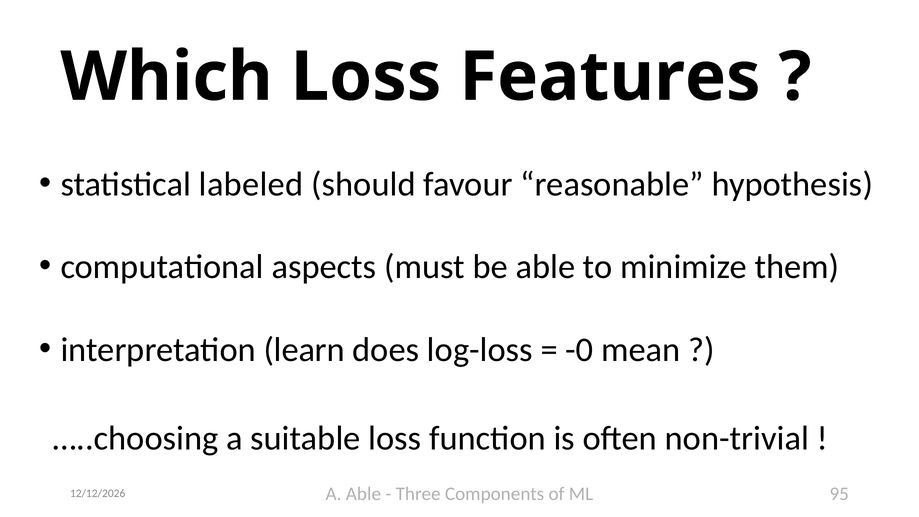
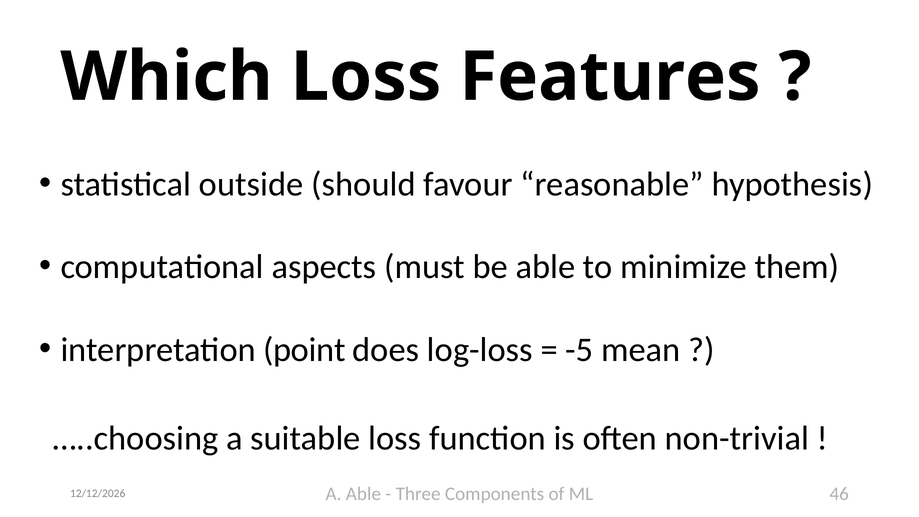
labeled: labeled -> outside
learn: learn -> point
-0: -0 -> -5
95: 95 -> 46
